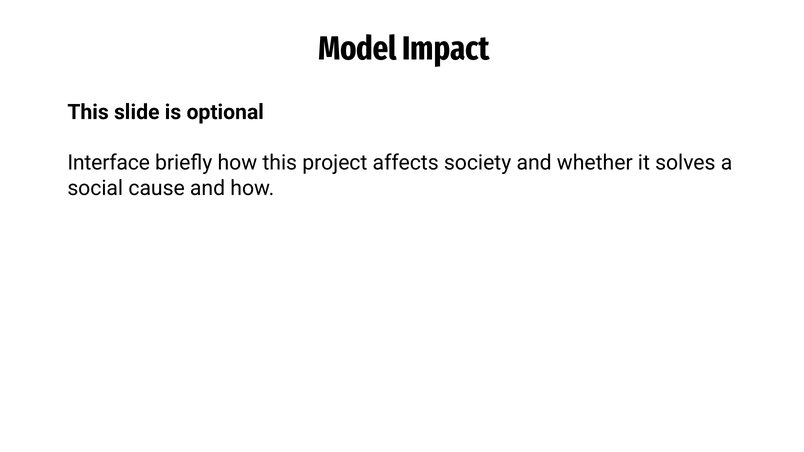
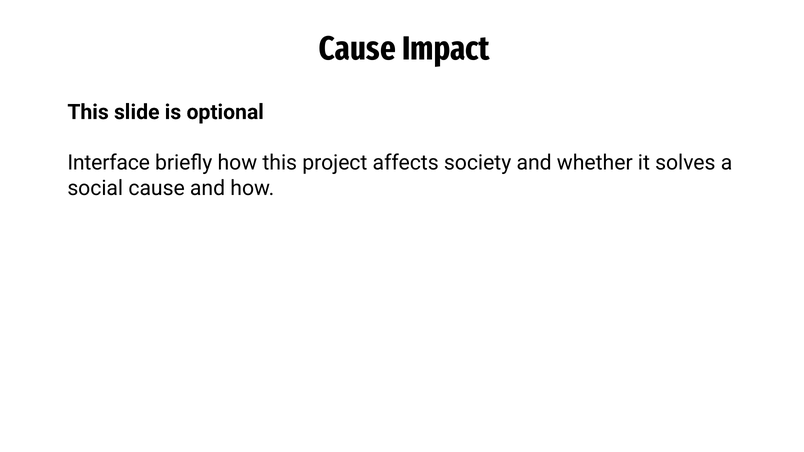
Model at (357, 49): Model -> Cause
